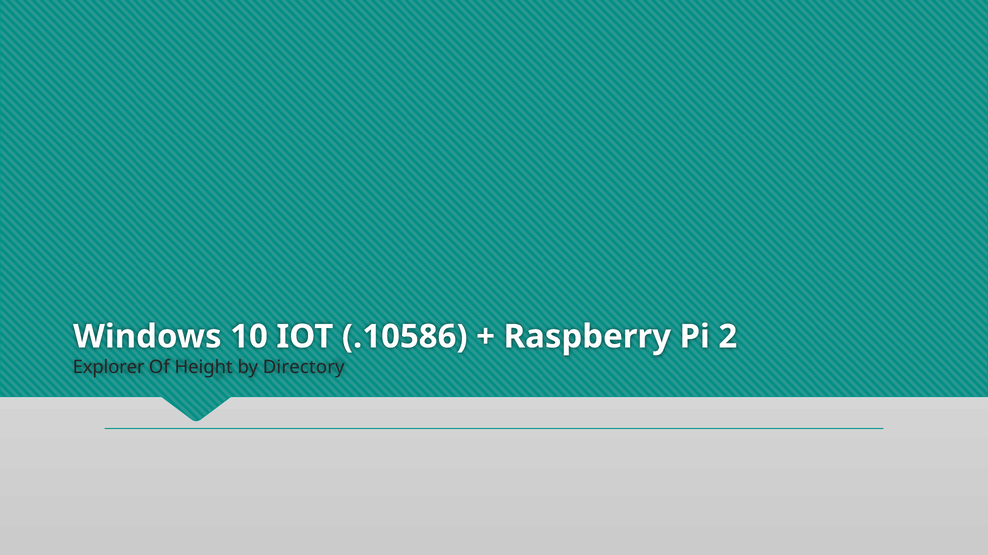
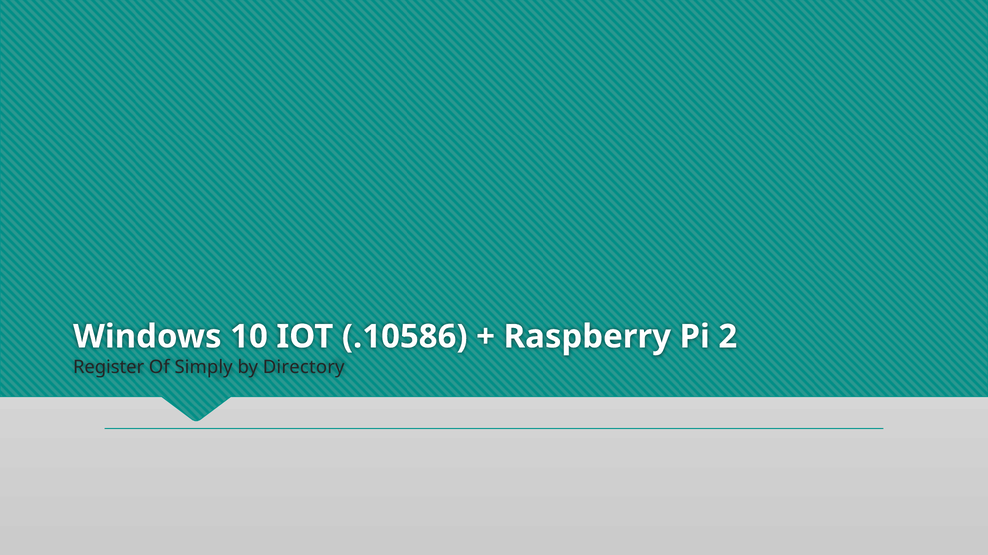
Explorer: Explorer -> Register
Height: Height -> Simply
